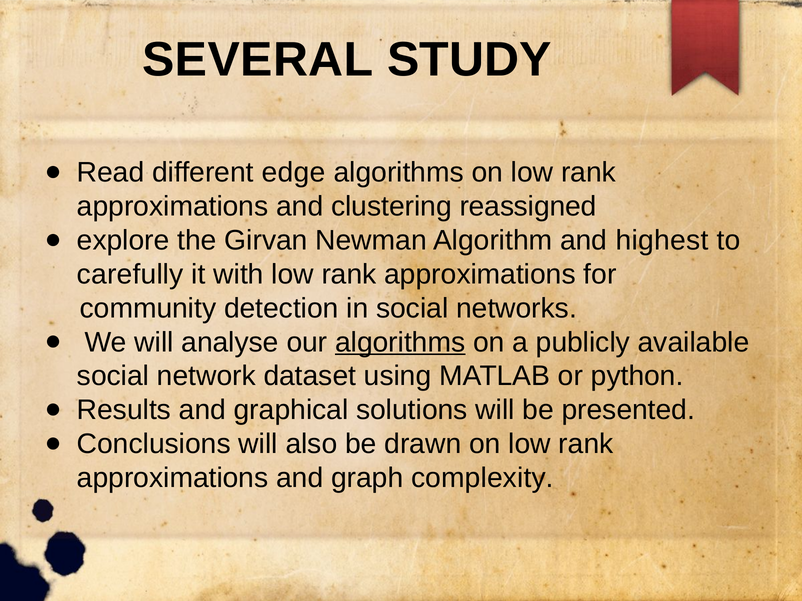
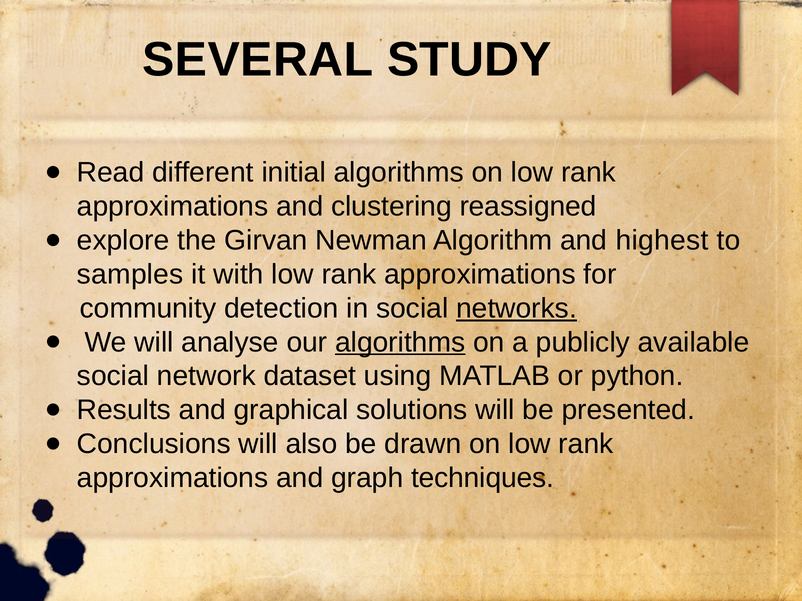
edge: edge -> initial
carefully: carefully -> samples
networks underline: none -> present
complexity: complexity -> techniques
